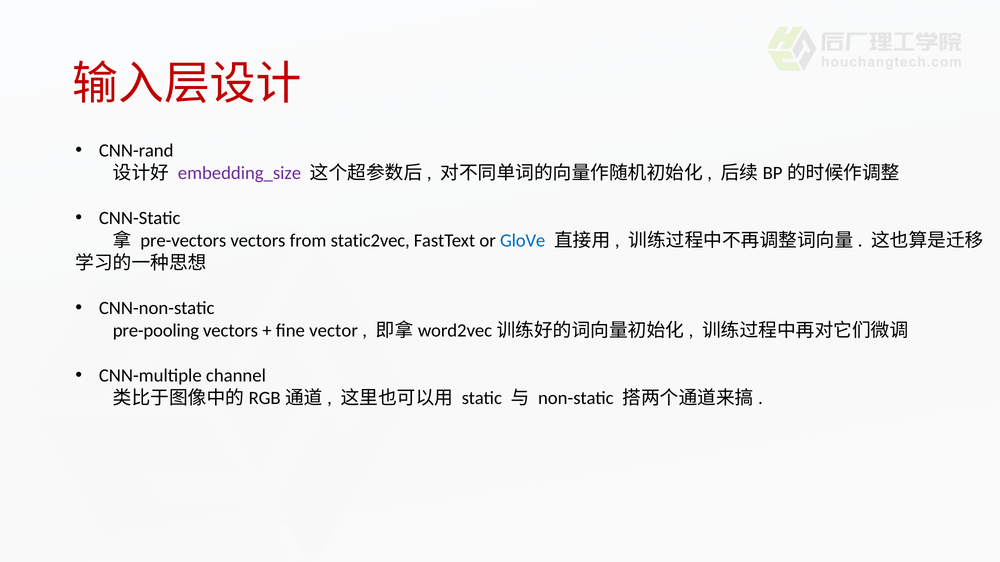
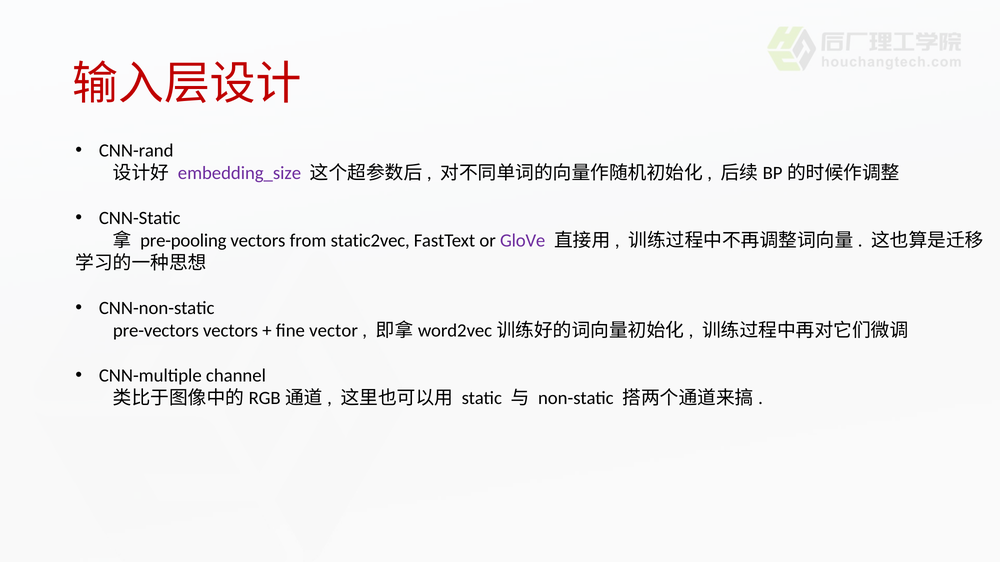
pre-vectors: pre-vectors -> pre-pooling
GloVe colour: blue -> purple
pre-pooling: pre-pooling -> pre-vectors
